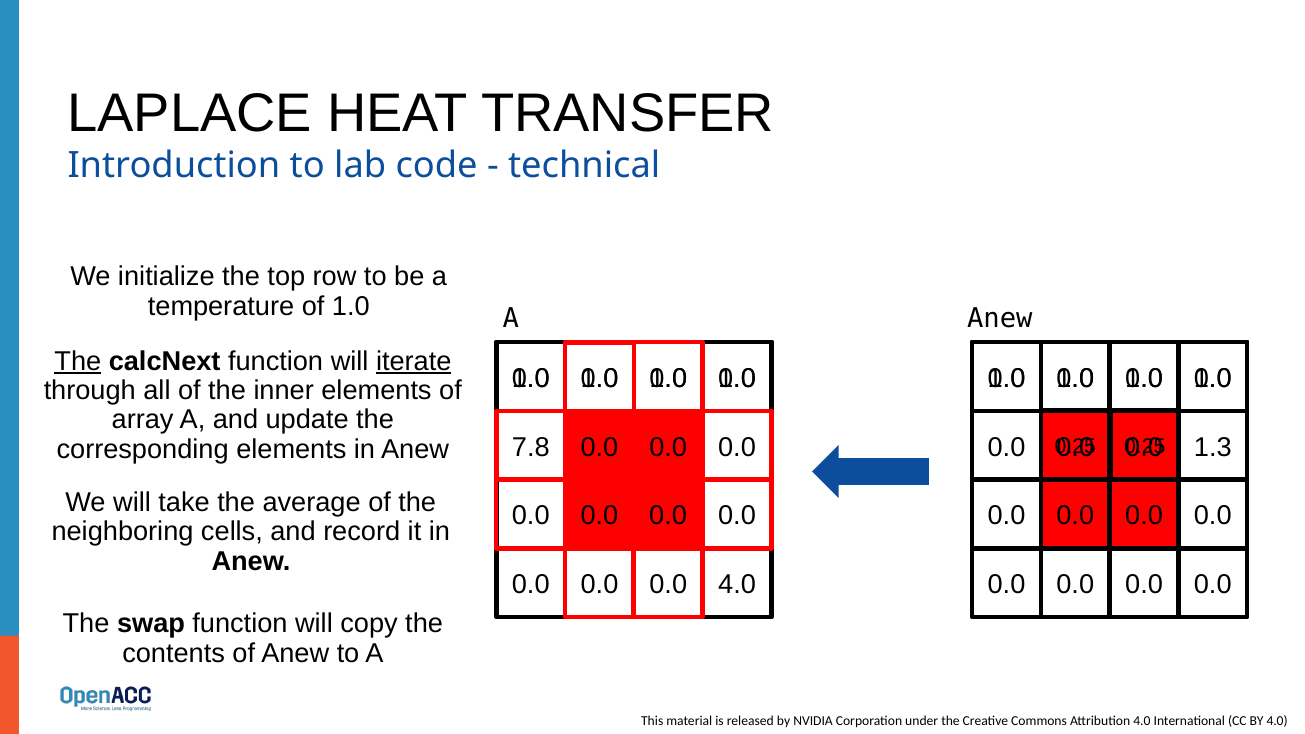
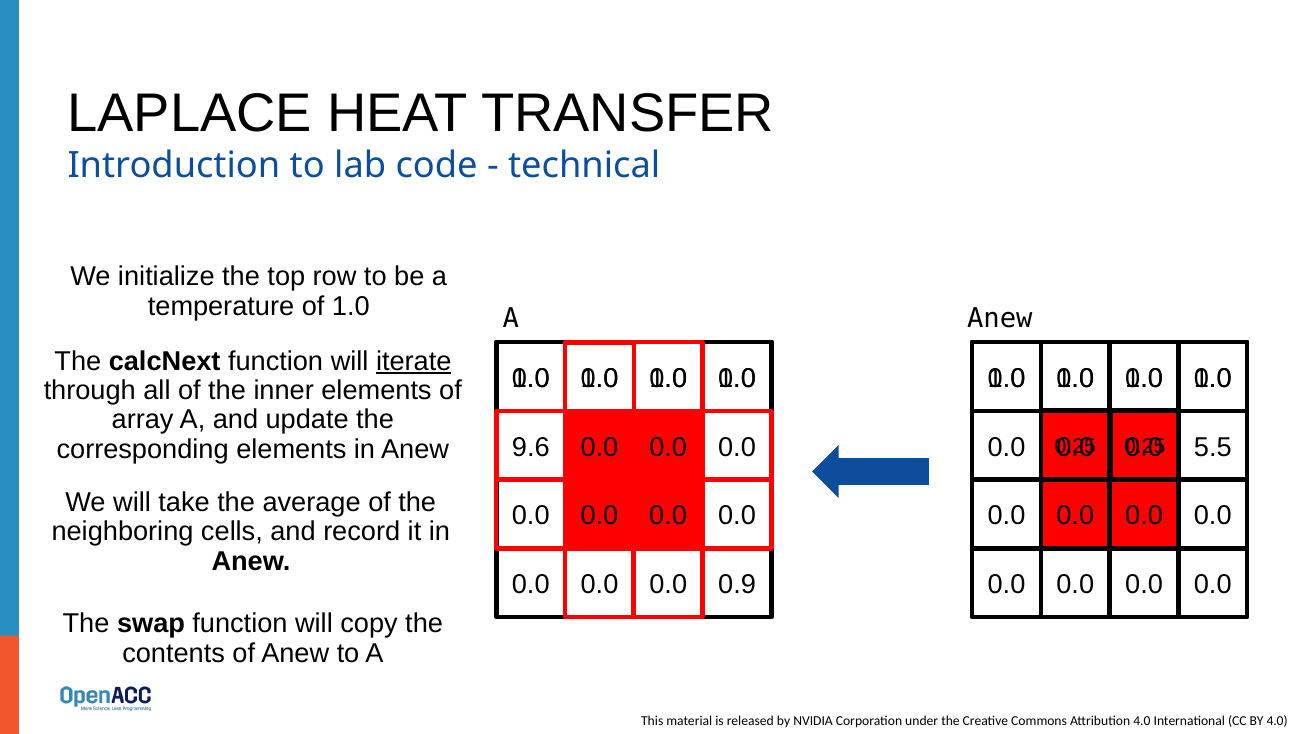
The at (78, 361) underline: present -> none
7.8: 7.8 -> 9.6
1.3: 1.3 -> 5.5
0.0 4.0: 4.0 -> 0.9
